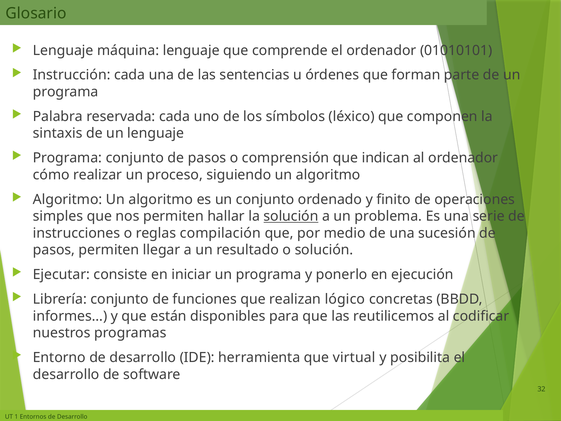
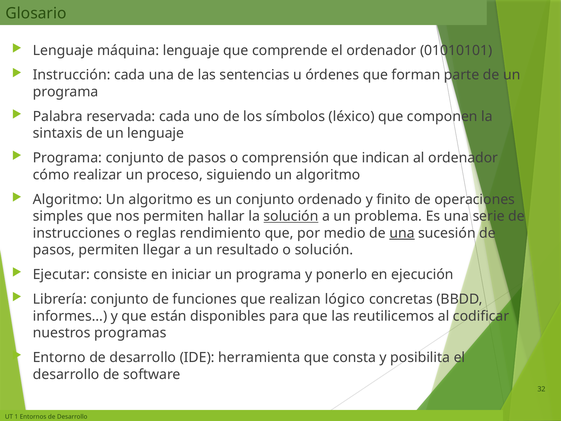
compilación: compilación -> rendimiento
una at (402, 233) underline: none -> present
virtual: virtual -> consta
